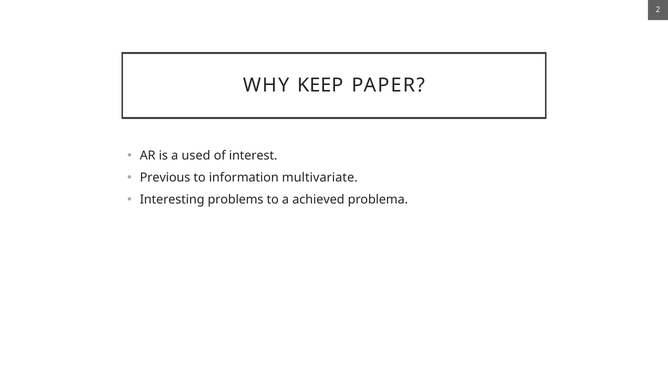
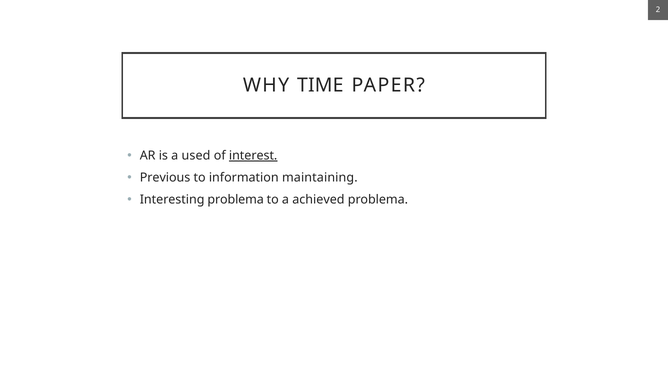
KEEP: KEEP -> TIME
interest underline: none -> present
multivariate: multivariate -> maintaining
Interesting problems: problems -> problema
